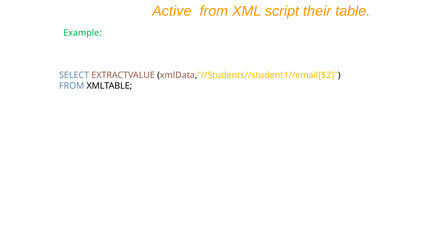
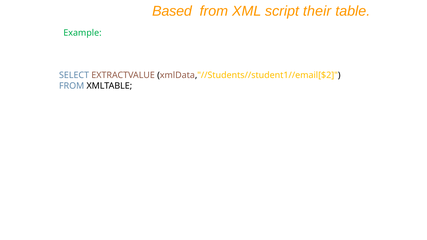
Active: Active -> Based
